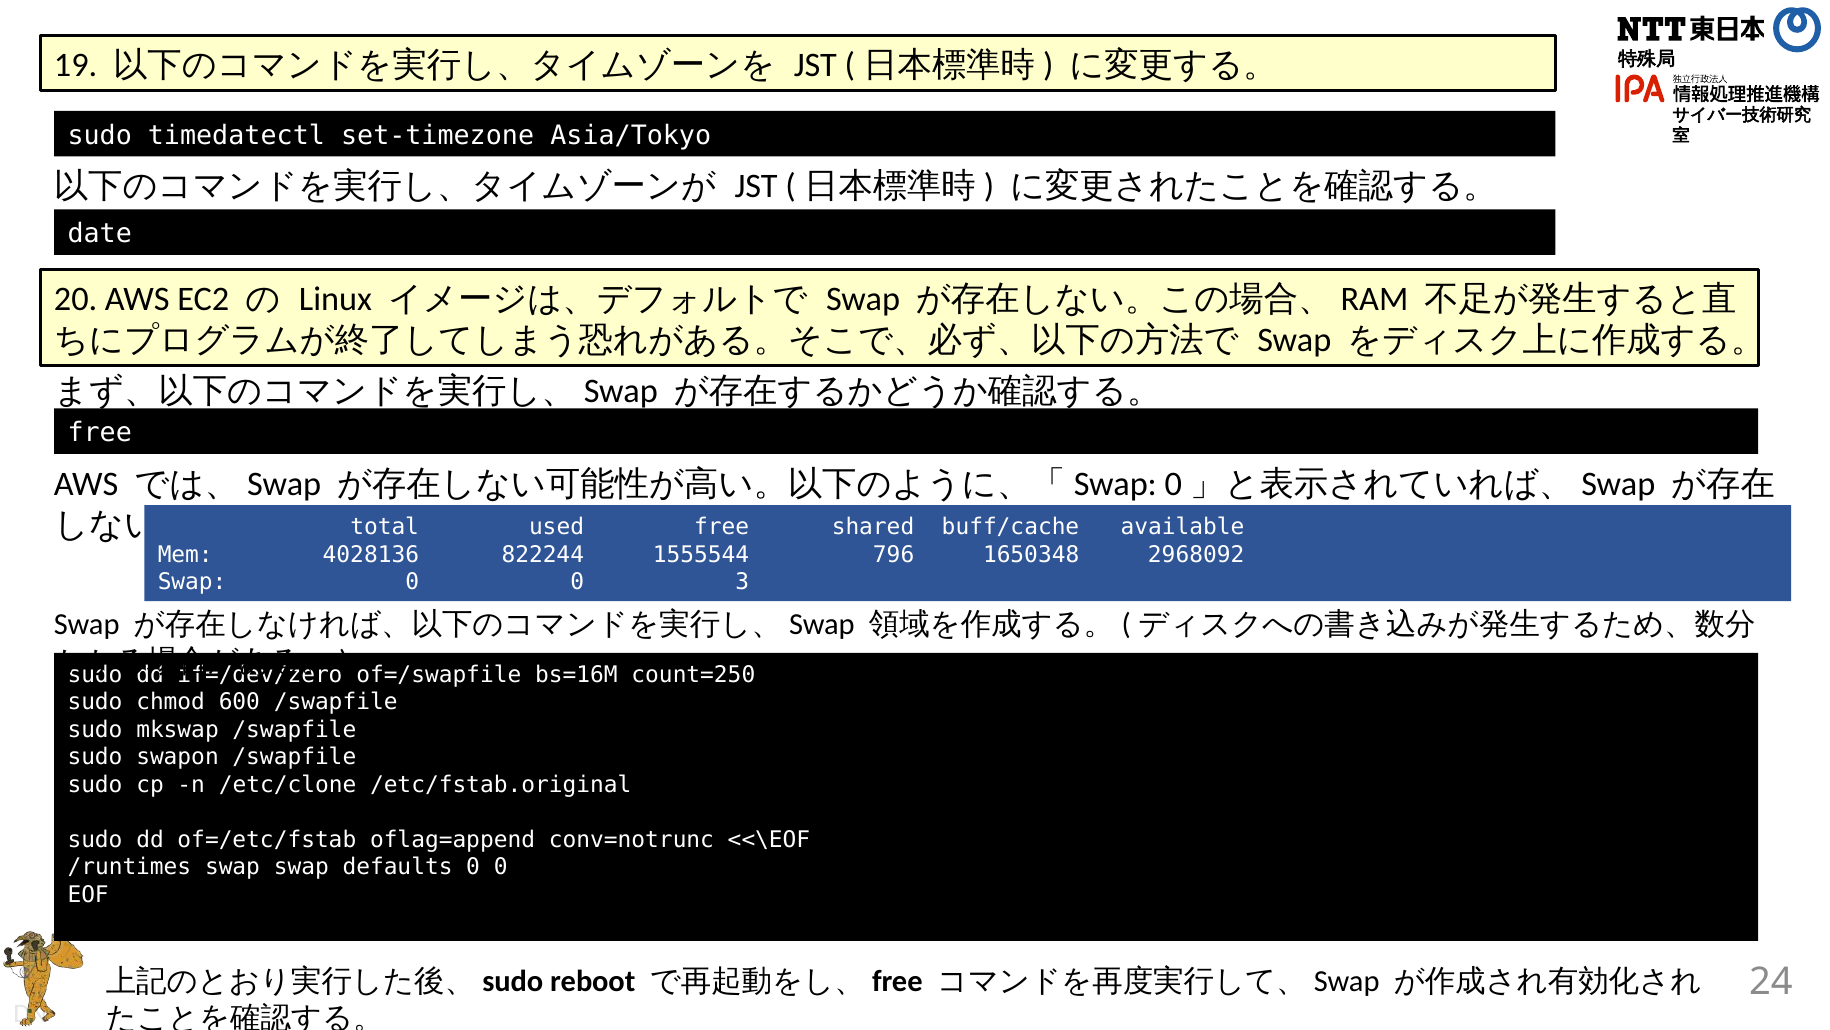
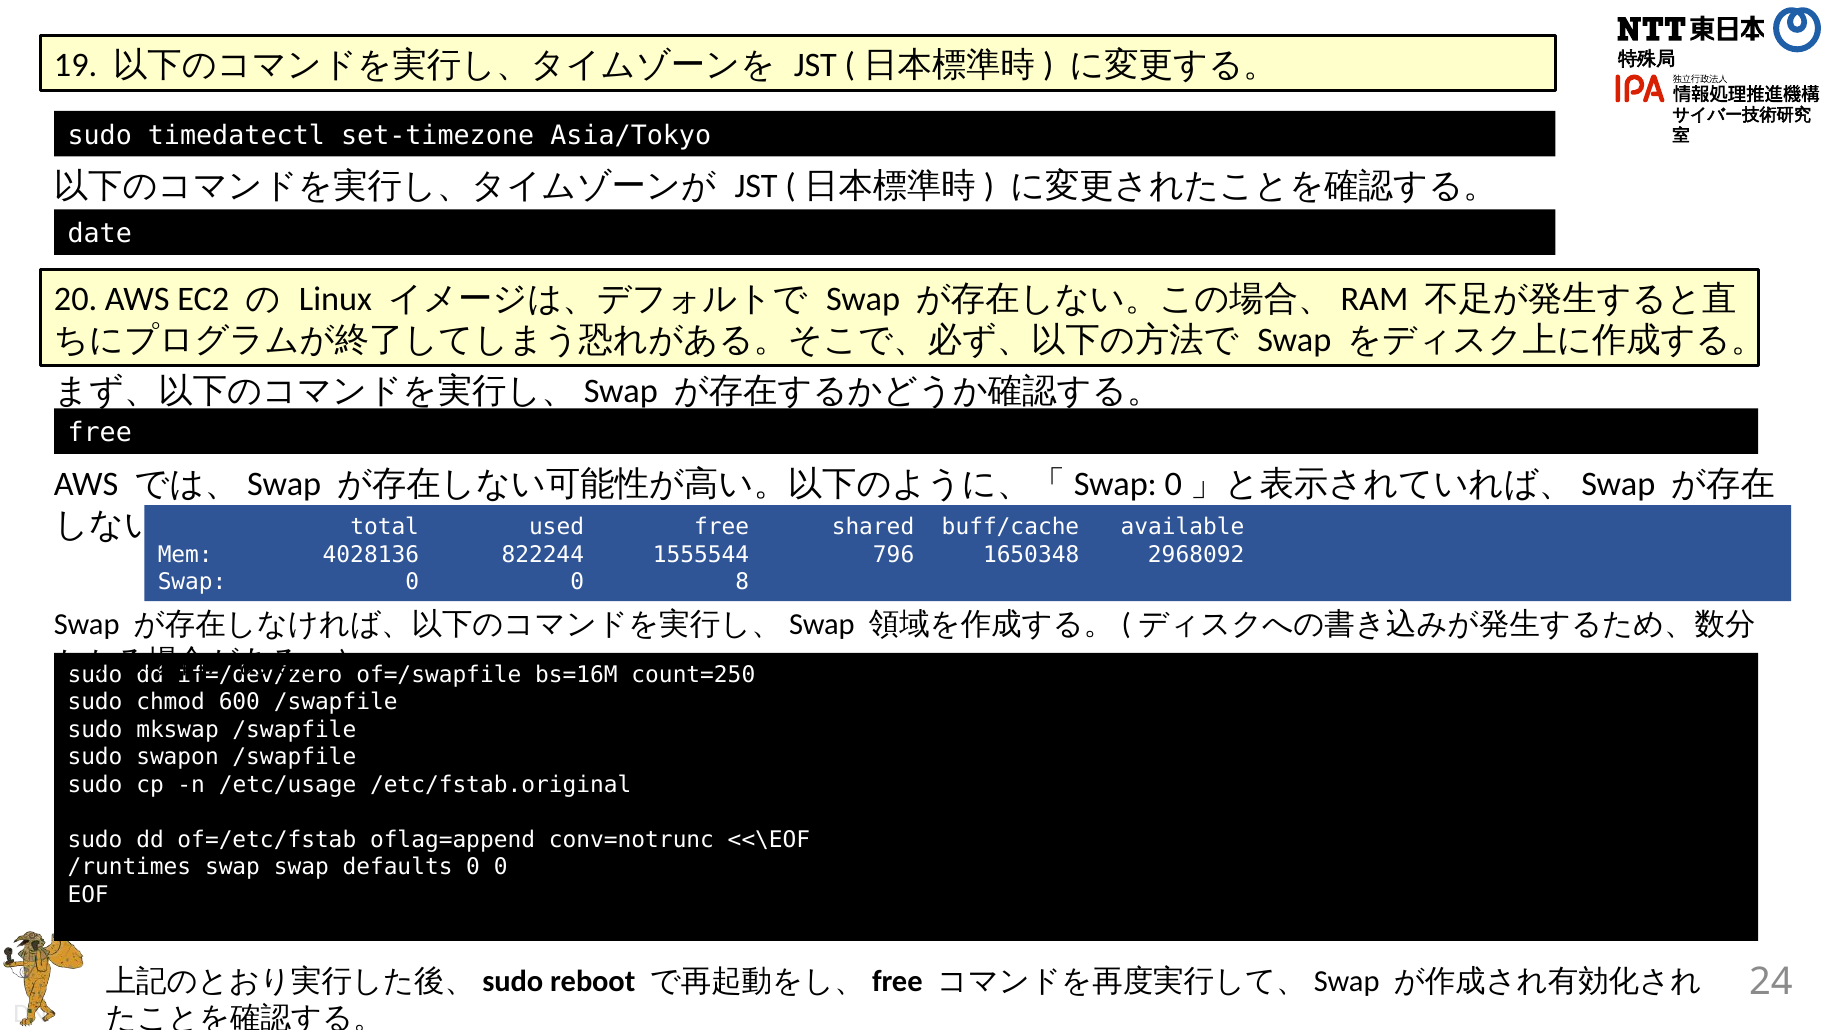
3: 3 -> 8
/etc/clone: /etc/clone -> /etc/usage
